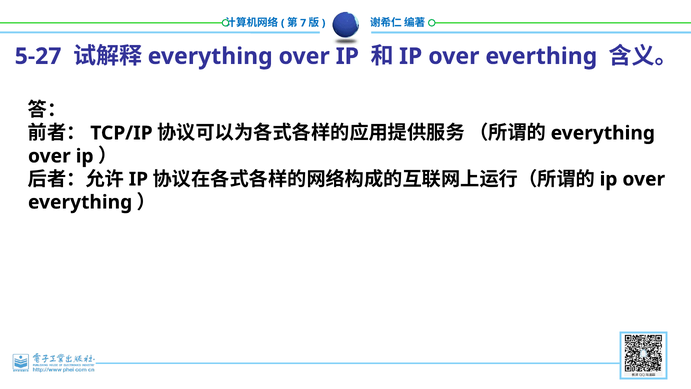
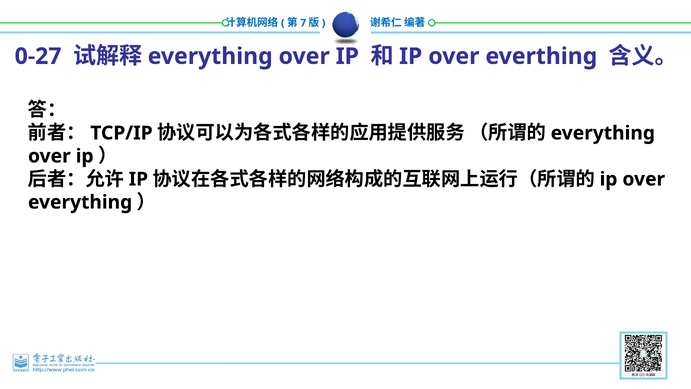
5-27: 5-27 -> 0-27
